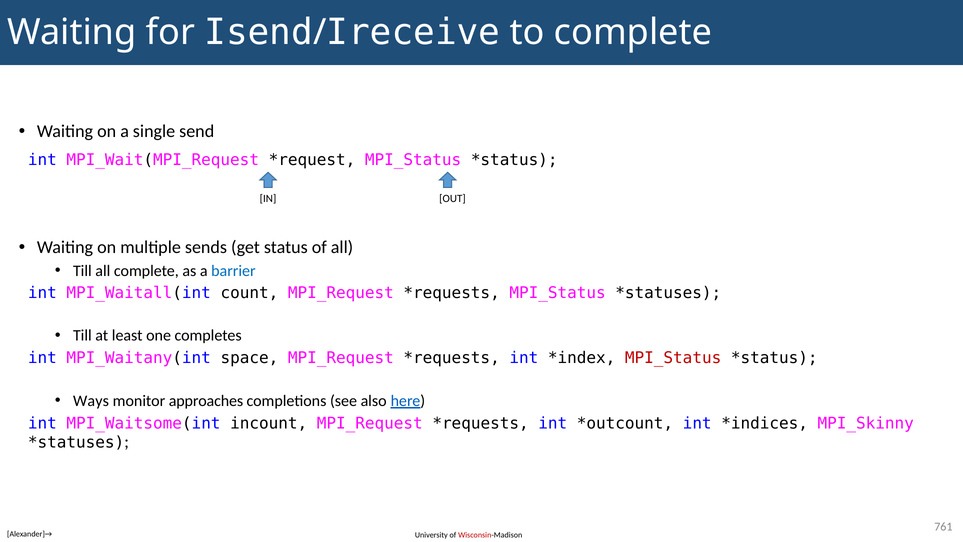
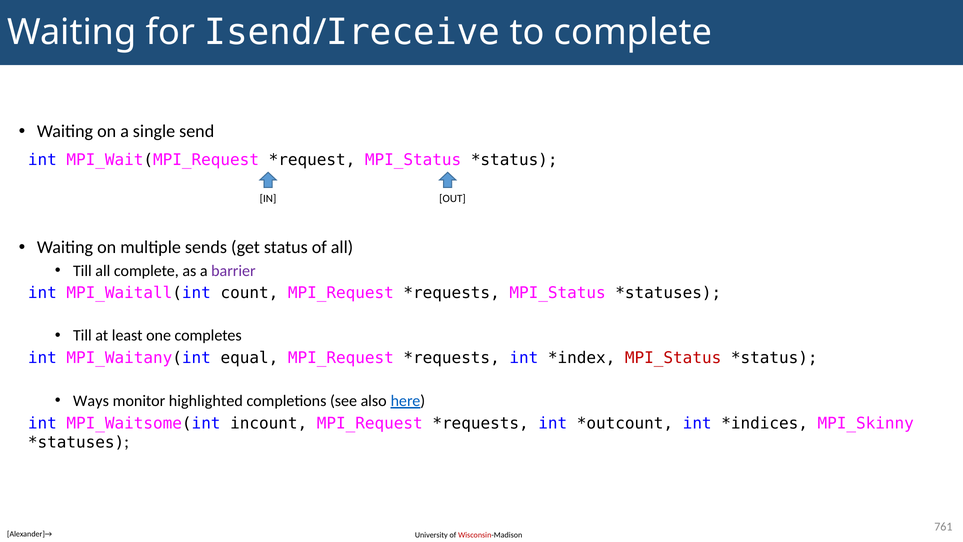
barrier colour: blue -> purple
space: space -> equal
approaches: approaches -> highlighted
